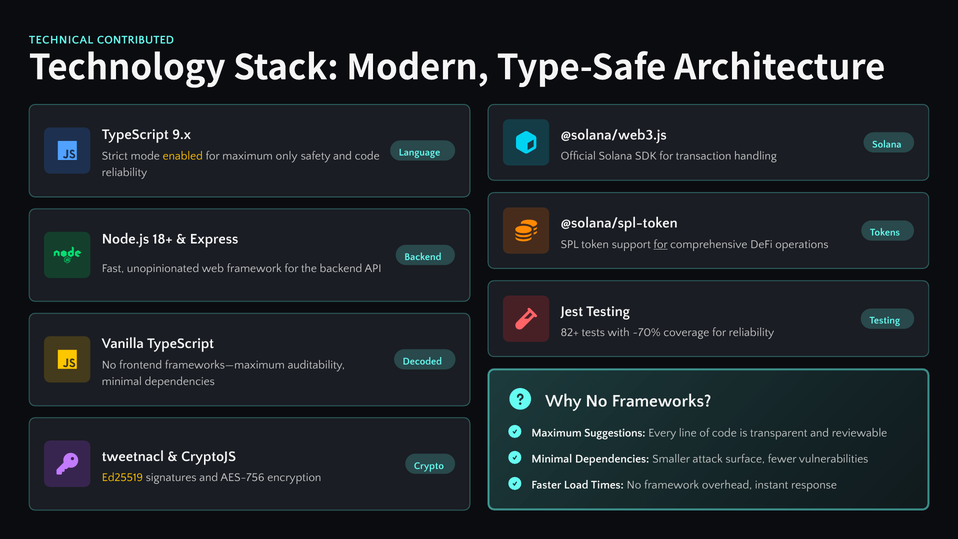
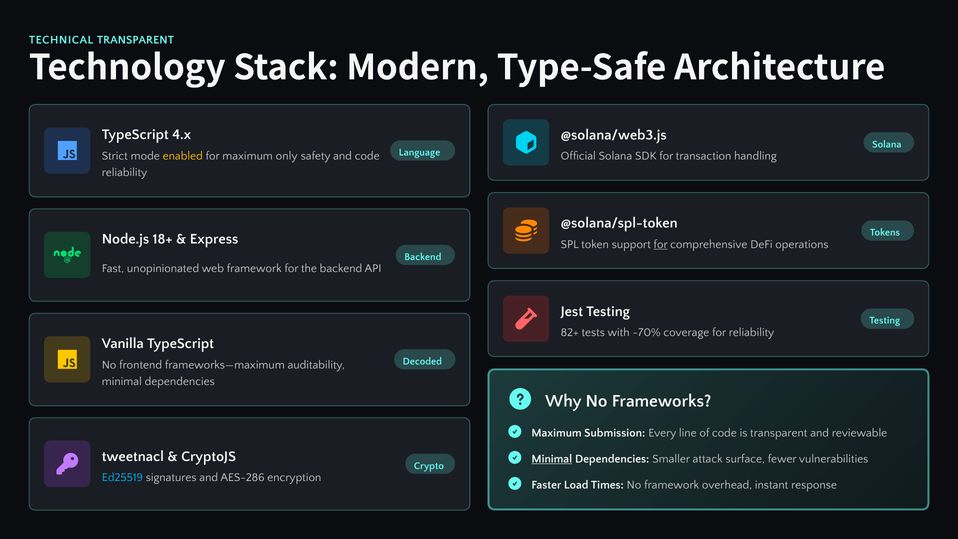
TECHNICAL CONTRIBUTED: CONTRIBUTED -> TRANSPARENT
9.x: 9.x -> 4.x
Suggestions: Suggestions -> Submission
Minimal at (552, 459) underline: none -> present
Ed25519 colour: yellow -> light blue
AES-756: AES-756 -> AES-286
